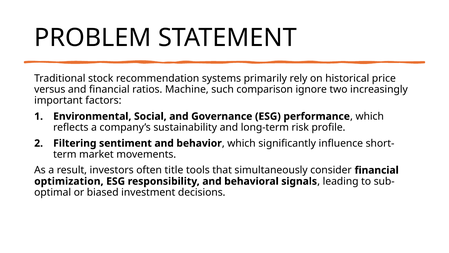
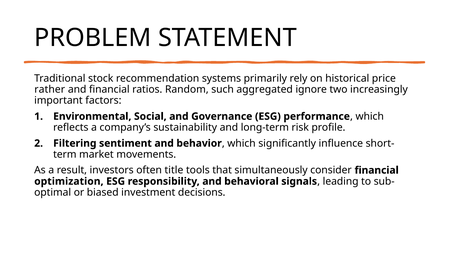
versus: versus -> rather
Machine: Machine -> Random
comparison: comparison -> aggregated
